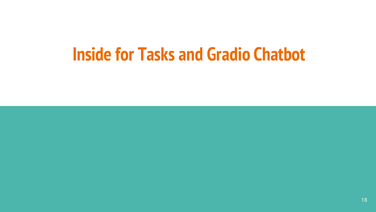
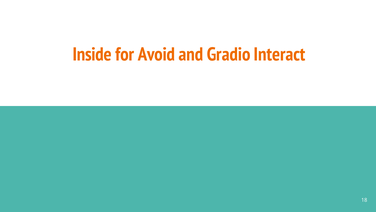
Tasks: Tasks -> Avoid
Chatbot: Chatbot -> Interact
